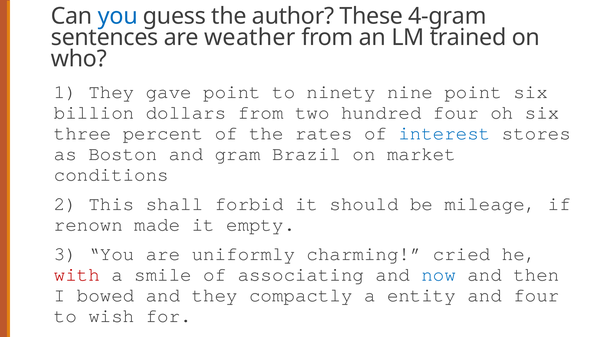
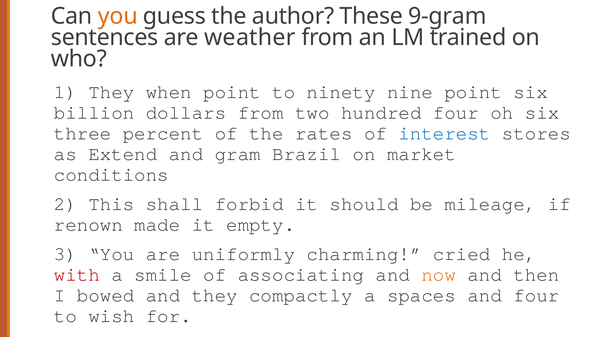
you at (118, 16) colour: blue -> orange
4-gram: 4-gram -> 9-gram
gave: gave -> when
Boston: Boston -> Extend
now colour: blue -> orange
entity: entity -> spaces
